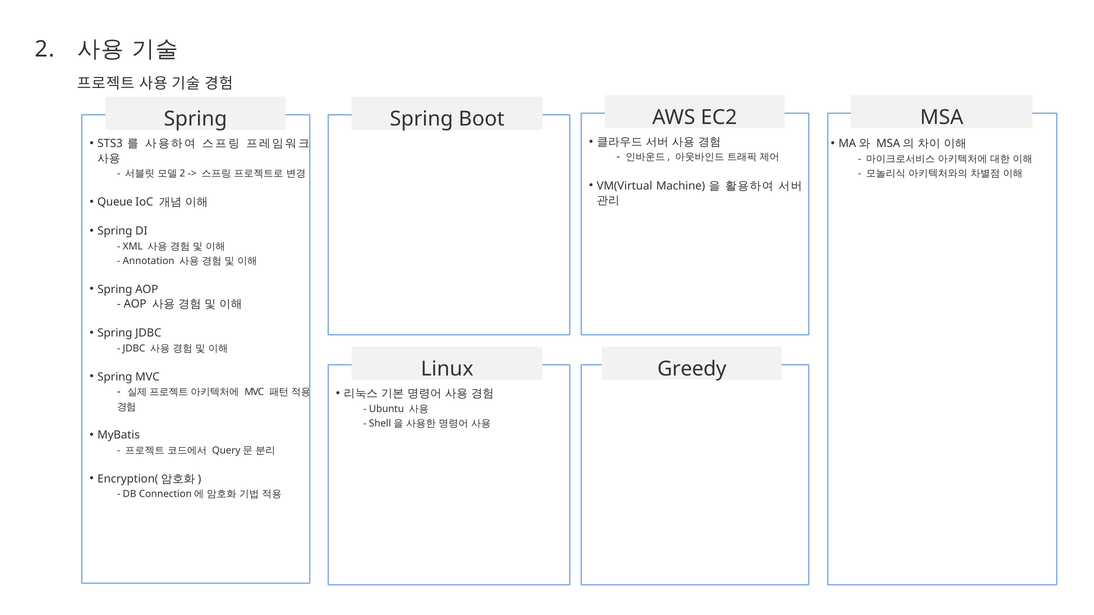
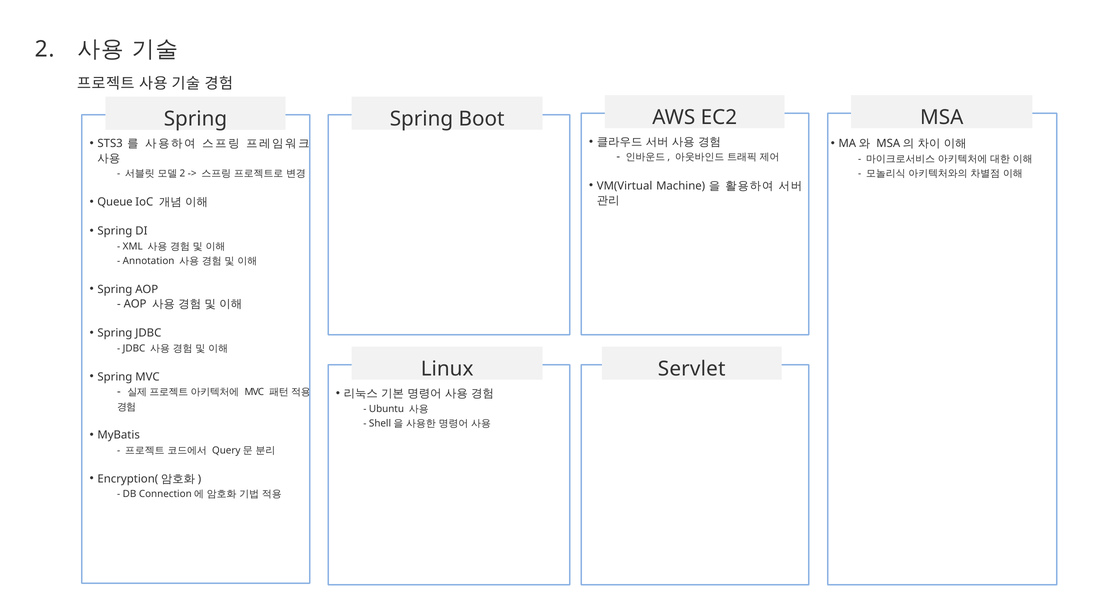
Greedy: Greedy -> Servlet
